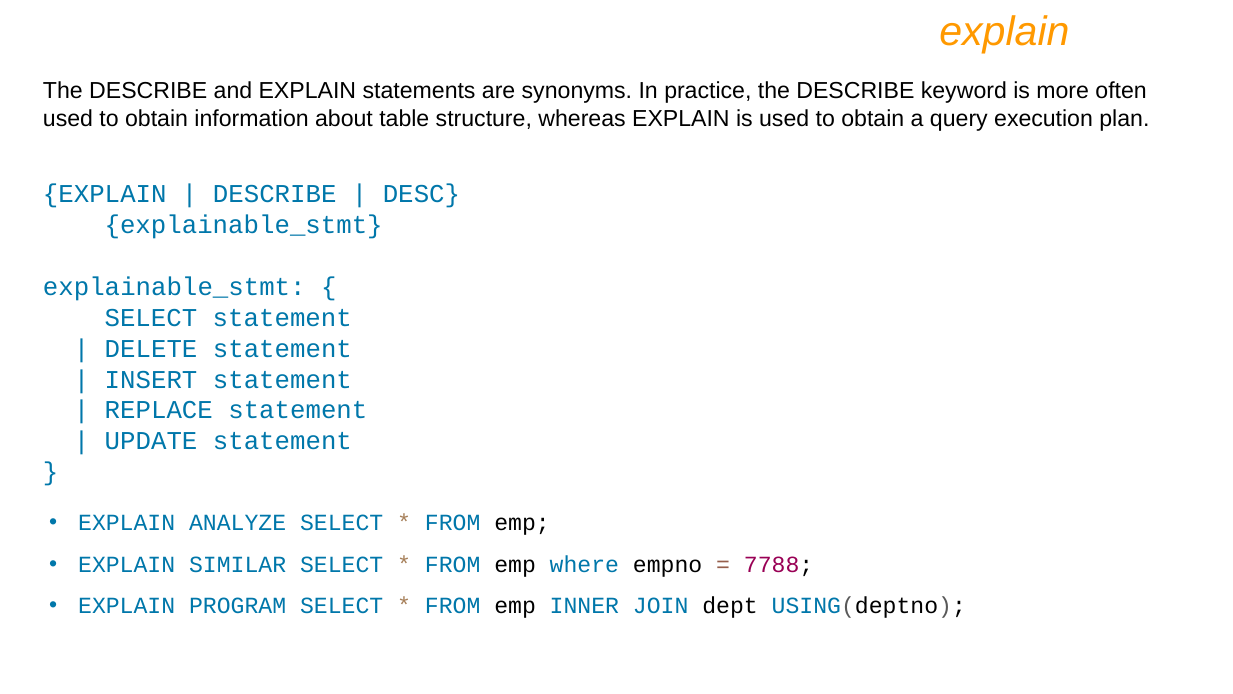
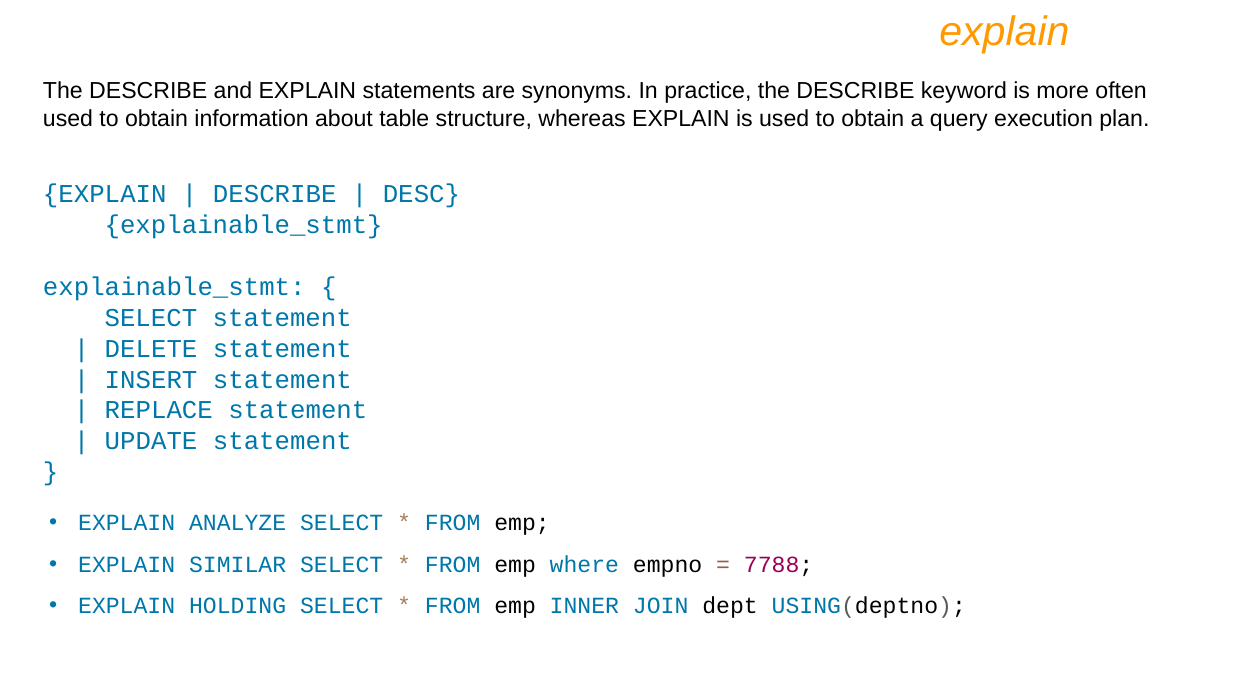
PROGRAM: PROGRAM -> HOLDING
